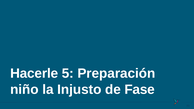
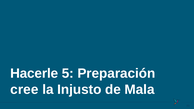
niño: niño -> cree
Fase: Fase -> Mala
